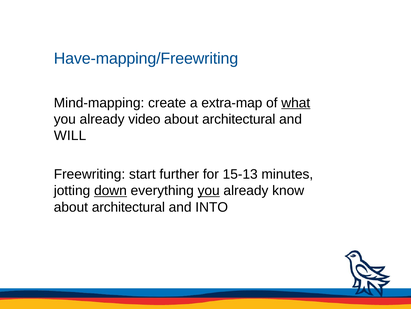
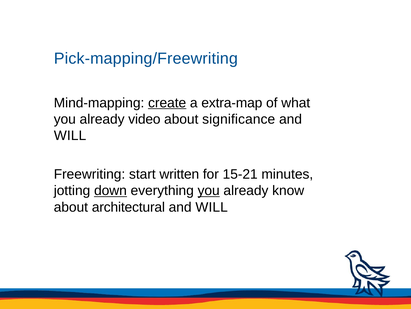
Have-mapping/Freewriting: Have-mapping/Freewriting -> Pick-mapping/Freewriting
create underline: none -> present
what underline: present -> none
architectural at (239, 119): architectural -> significance
further: further -> written
15-13: 15-13 -> 15-21
INTO at (212, 207): INTO -> WILL
